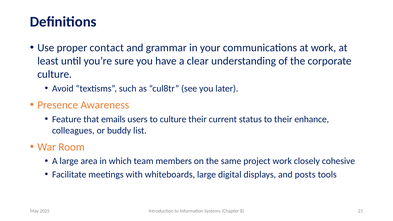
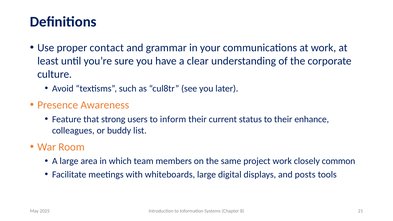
emails: emails -> strong
to culture: culture -> inform
cohesive: cohesive -> common
